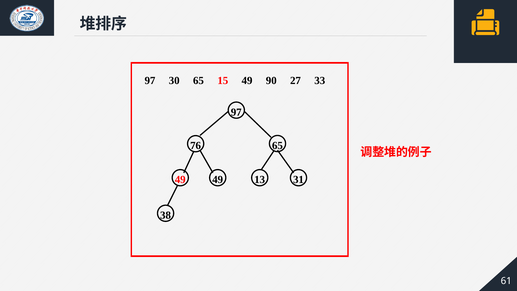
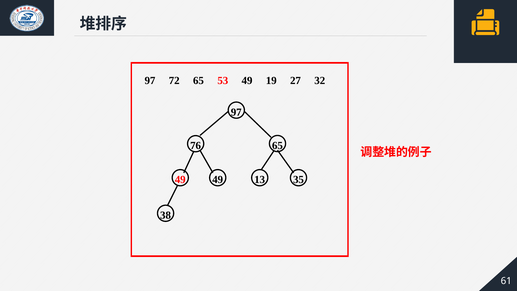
30: 30 -> 72
15: 15 -> 53
90: 90 -> 19
33: 33 -> 32
31: 31 -> 35
